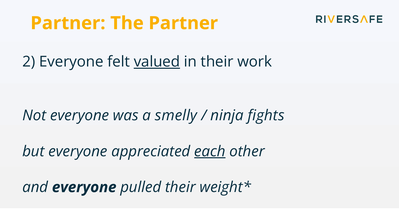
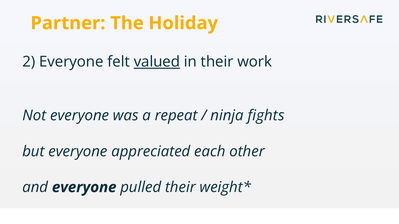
The Partner: Partner -> Holiday
smelly: smelly -> repeat
each underline: present -> none
